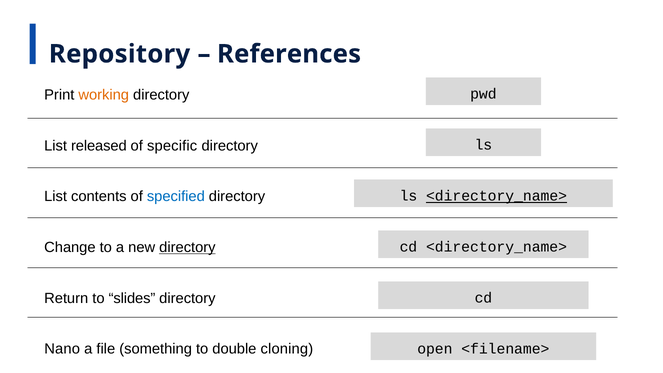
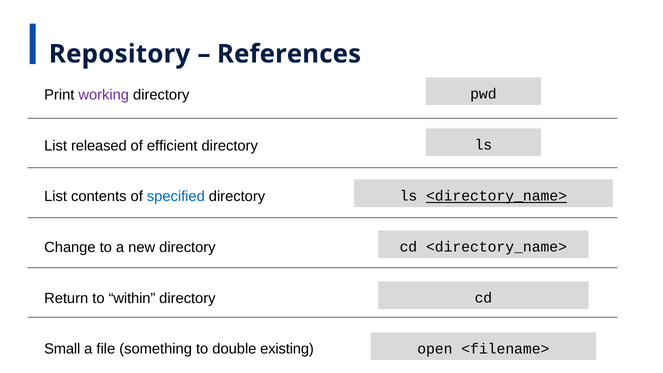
working colour: orange -> purple
specific: specific -> efficient
directory at (187, 247) underline: present -> none
slides: slides -> within
Nano: Nano -> Small
cloning: cloning -> existing
